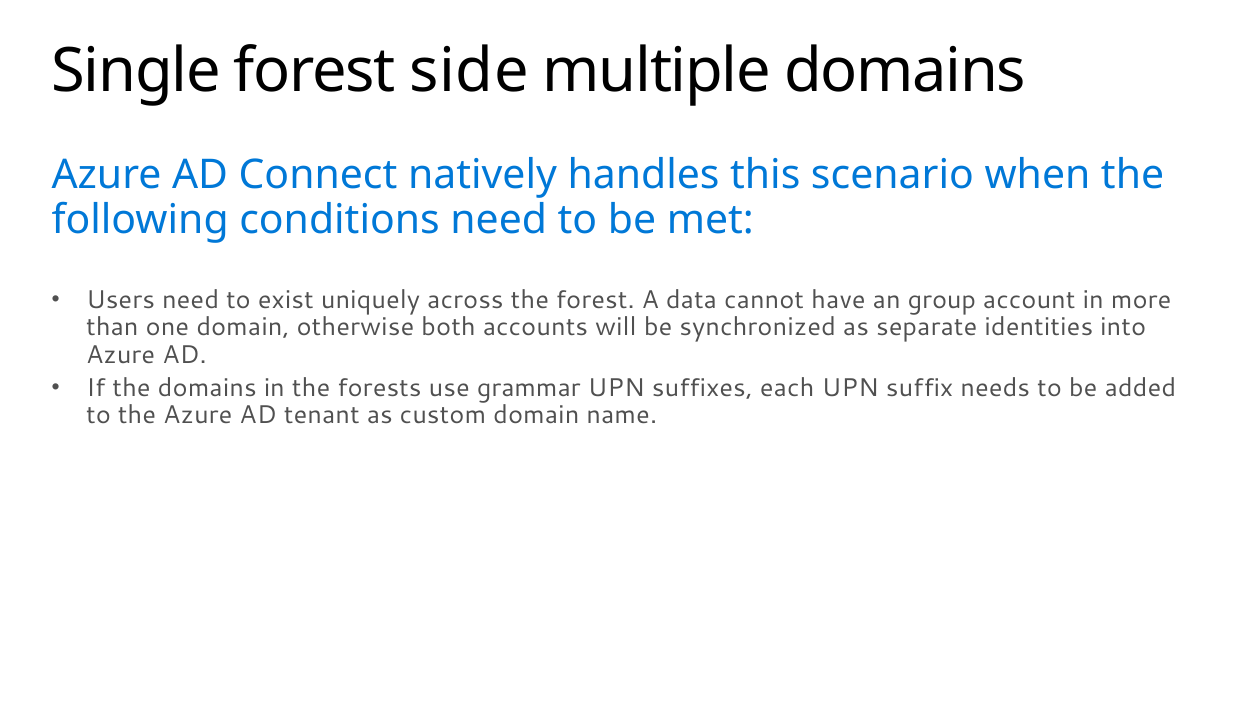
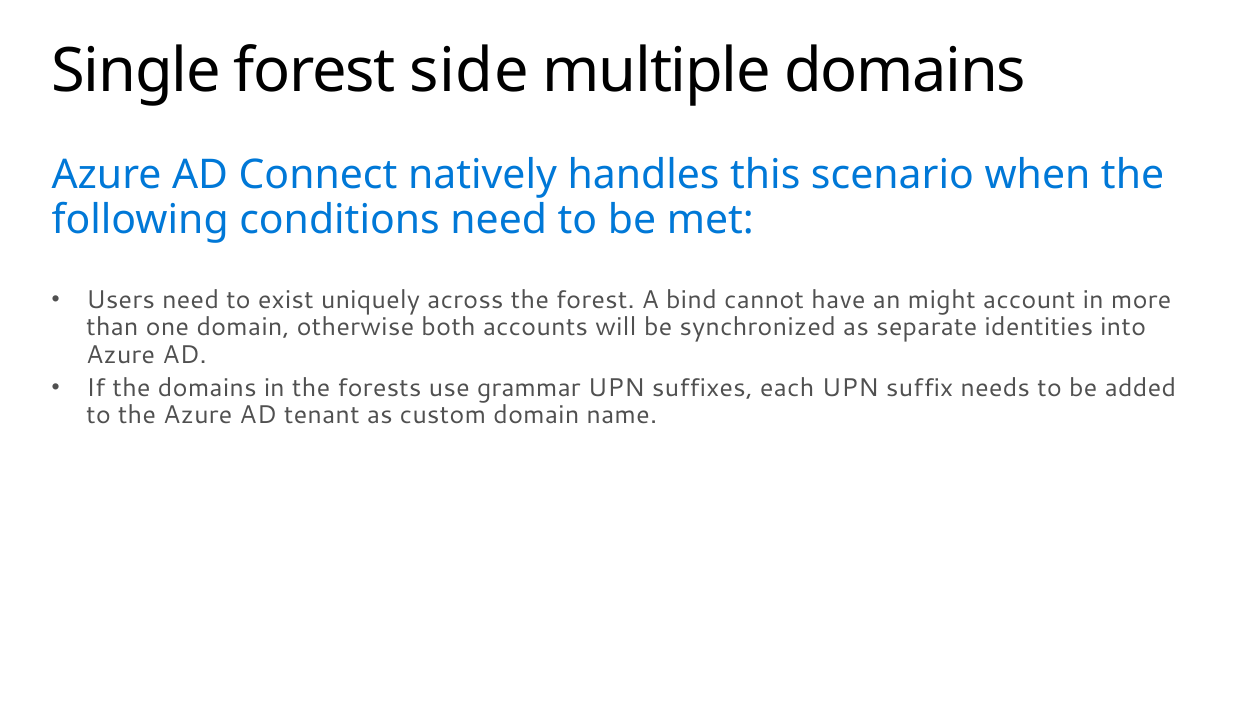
data: data -> bind
group: group -> might
